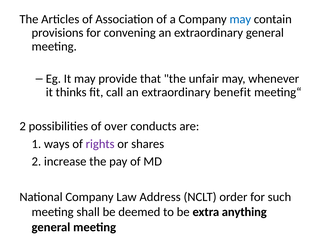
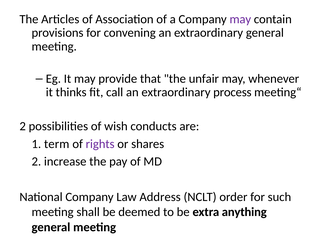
may at (240, 19) colour: blue -> purple
benefit: benefit -> process
over: over -> wish
ways: ways -> term
